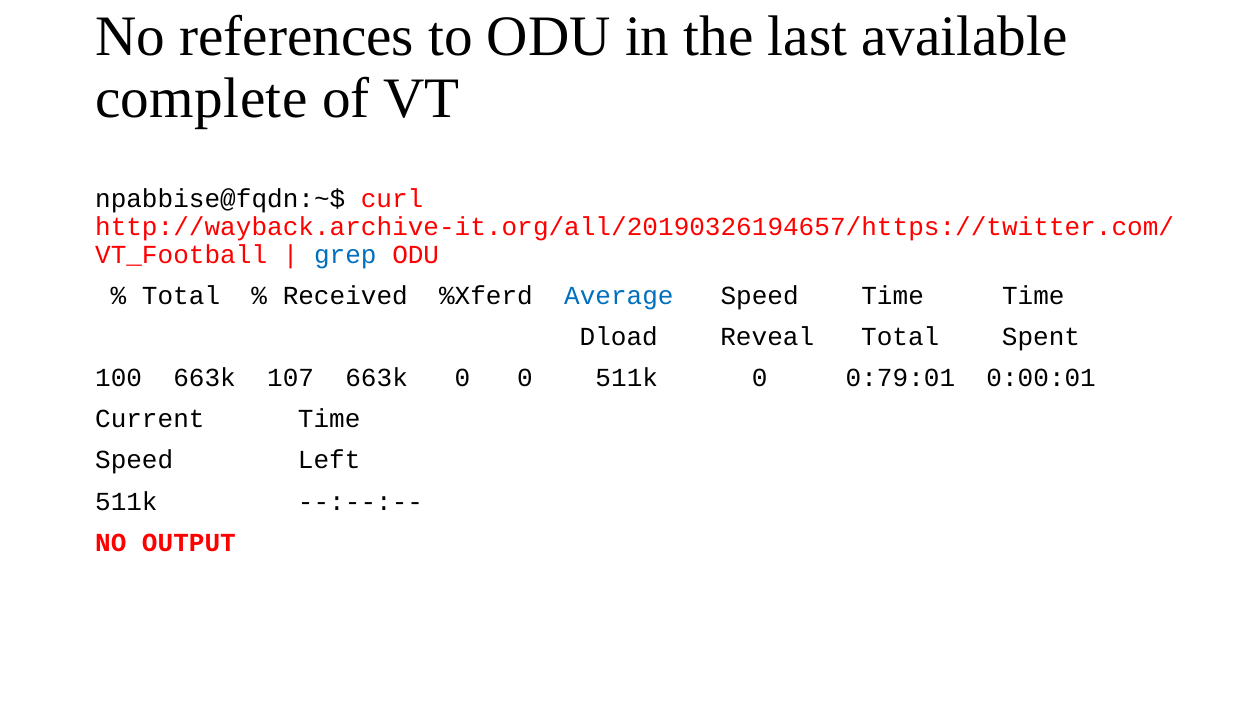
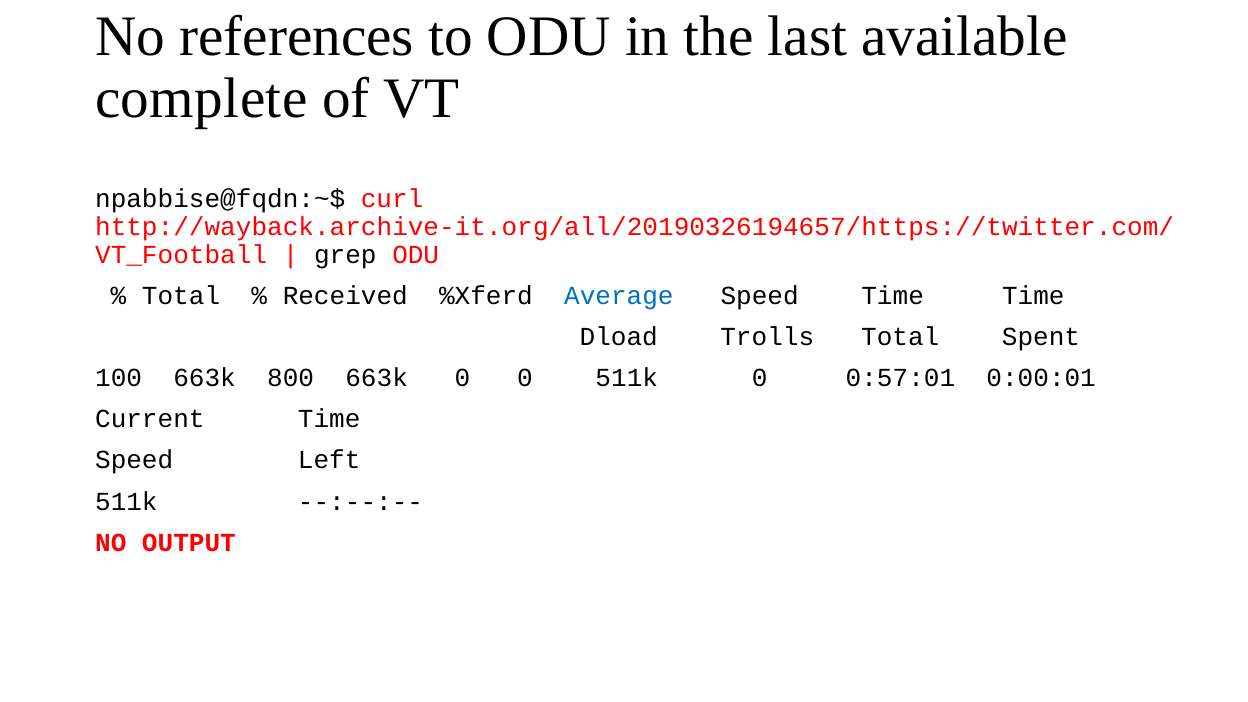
grep colour: blue -> black
Reveal: Reveal -> Trolls
107: 107 -> 800
0:79:01: 0:79:01 -> 0:57:01
